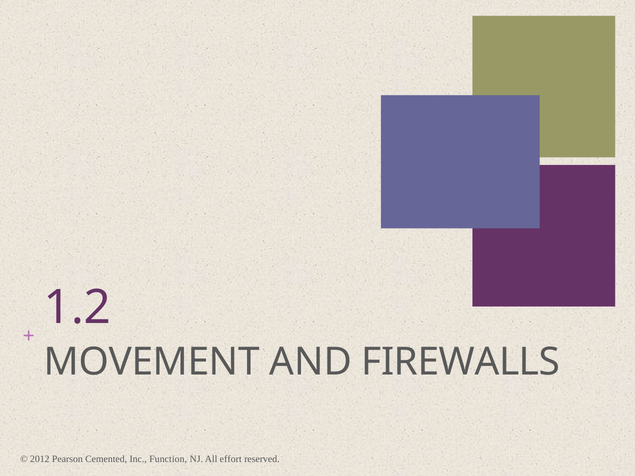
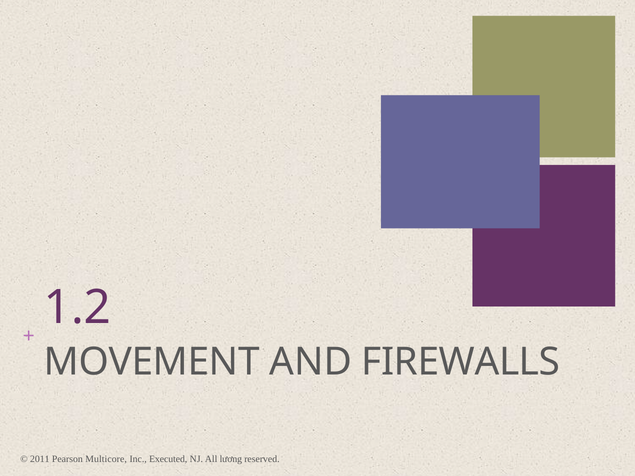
2012: 2012 -> 2011
Cemented: Cemented -> Multicore
Function: Function -> Executed
effort: effort -> lương
